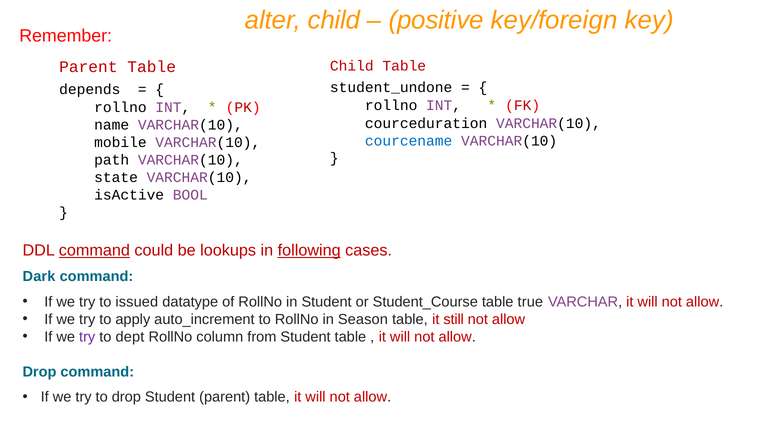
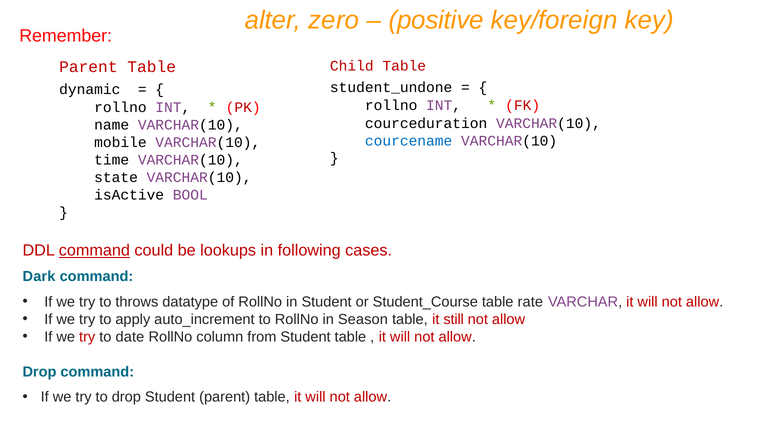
alter child: child -> zero
depends: depends -> dynamic
path: path -> time
following underline: present -> none
issued: issued -> throws
true: true -> rate
try at (87, 337) colour: purple -> red
dept: dept -> date
